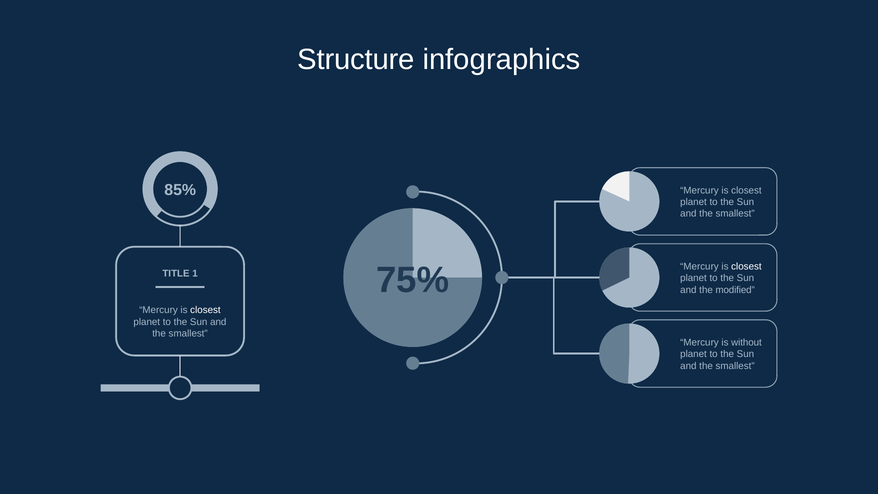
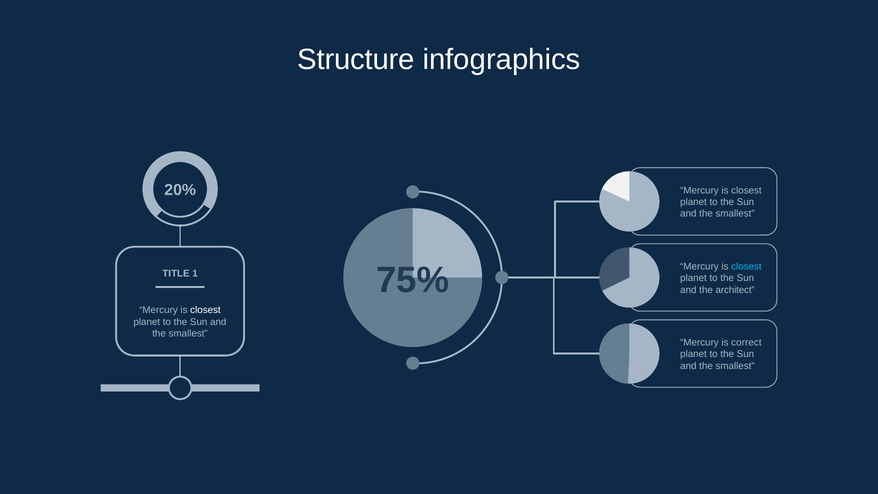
85%: 85% -> 20%
closest at (746, 266) colour: white -> light blue
modified: modified -> architect
without: without -> correct
